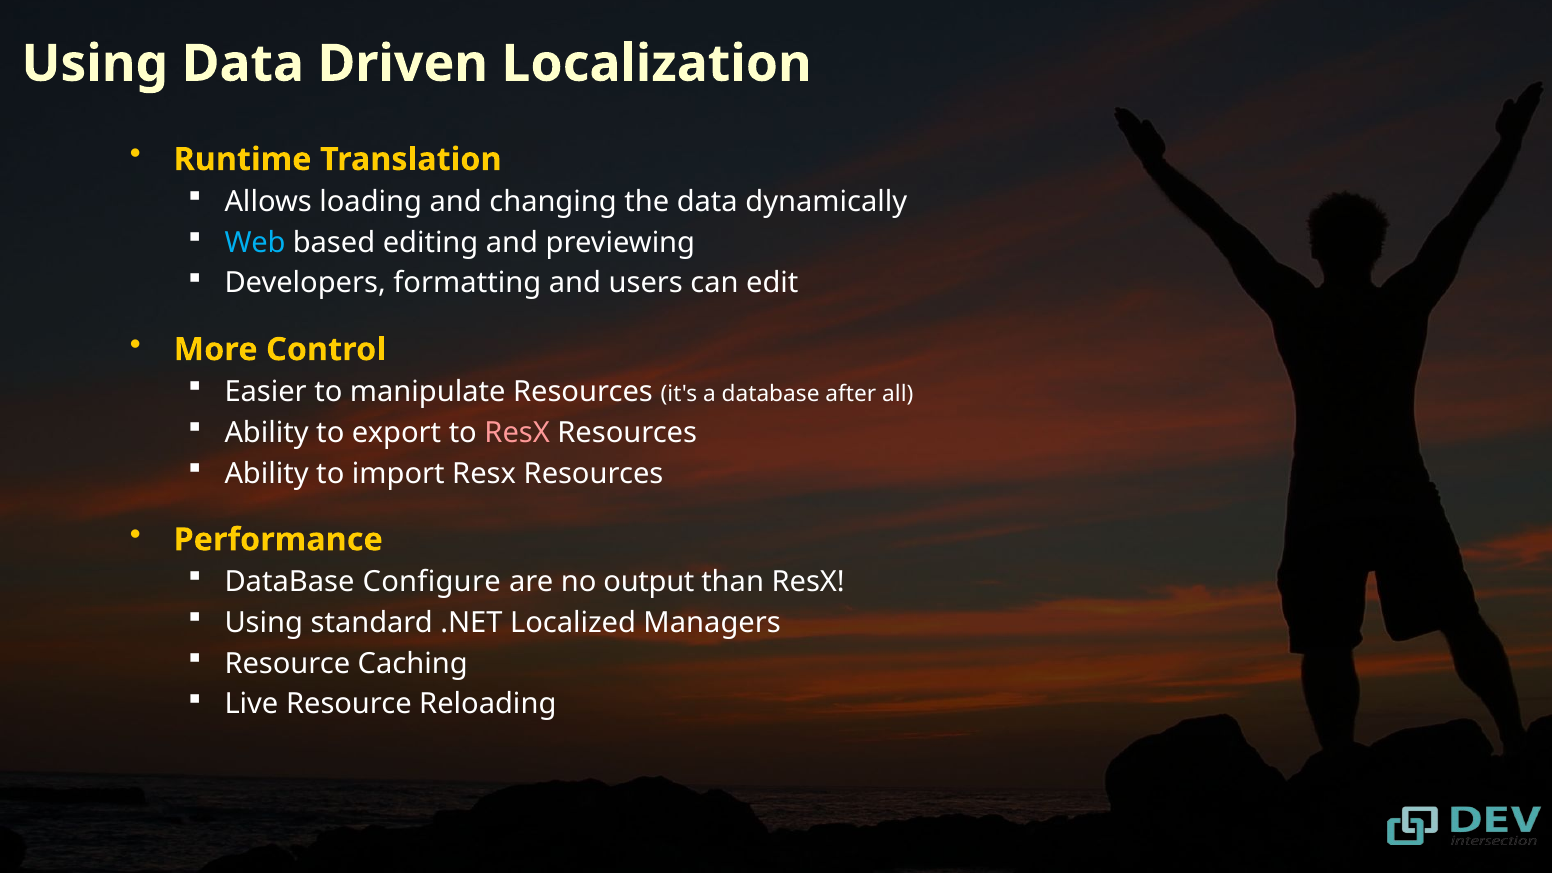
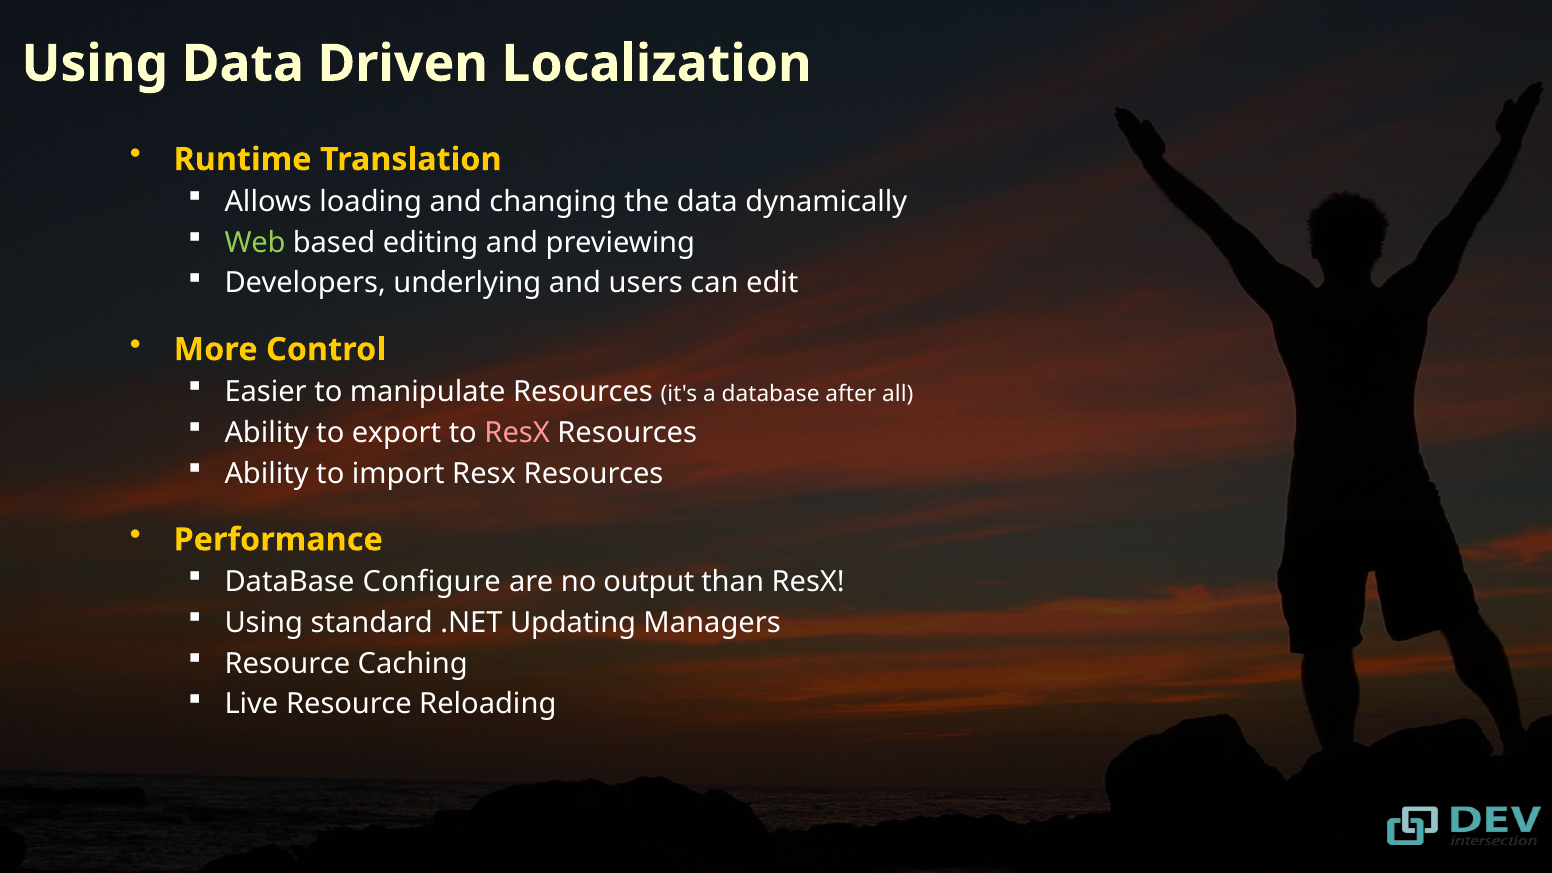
Web colour: light blue -> light green
formatting: formatting -> underlying
Localized: Localized -> Updating
